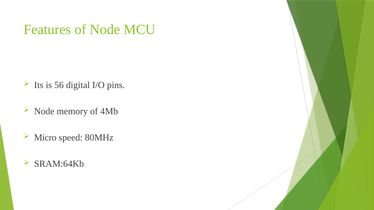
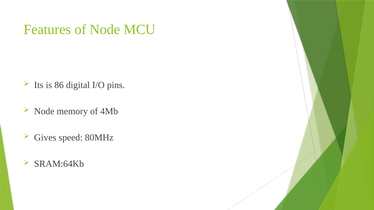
56: 56 -> 86
Micro: Micro -> Gives
